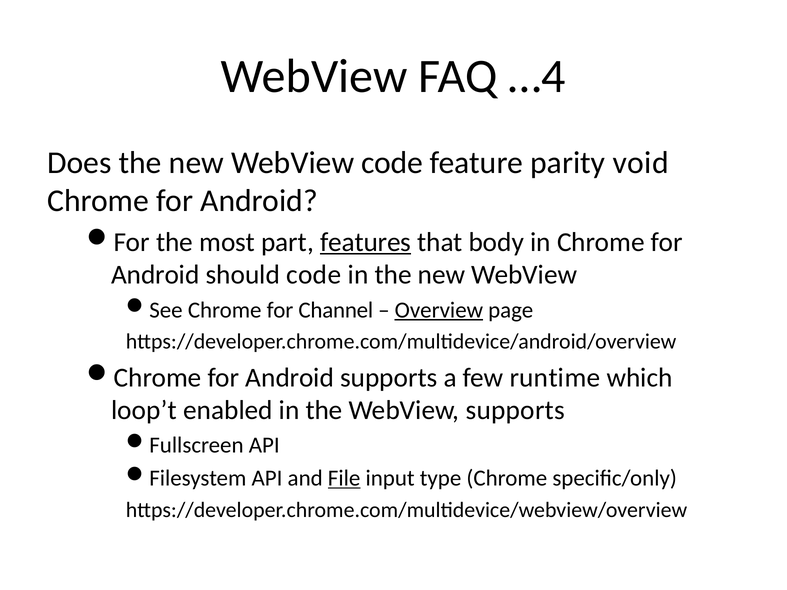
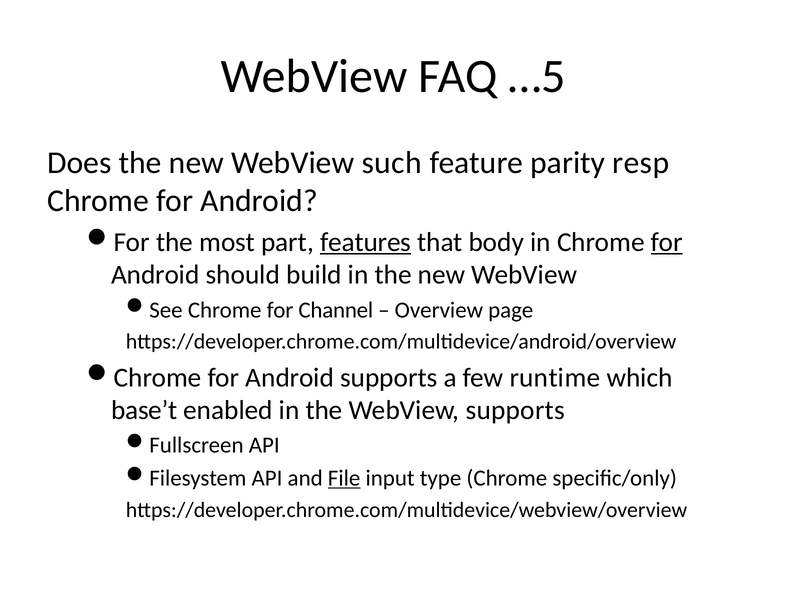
…4: …4 -> …5
WebView code: code -> such
void: void -> resp
for at (667, 242) underline: none -> present
should code: code -> build
Overview underline: present -> none
loop’t: loop’t -> base’t
